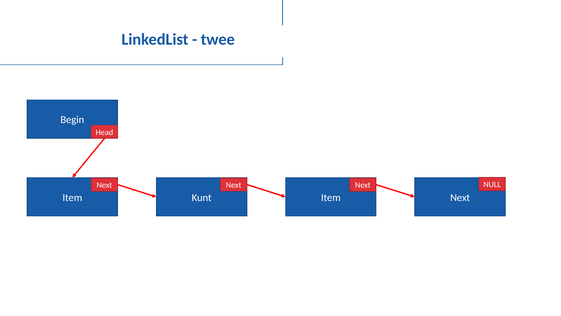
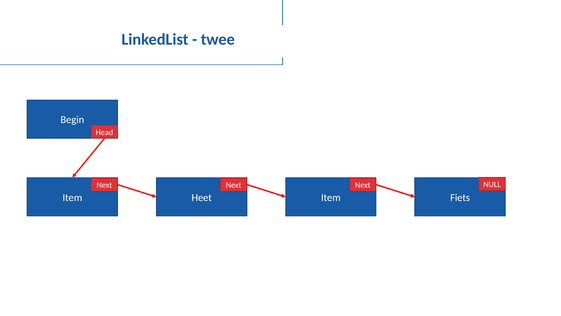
Kunt: Kunt -> Heet
Item Next: Next -> Fiets
